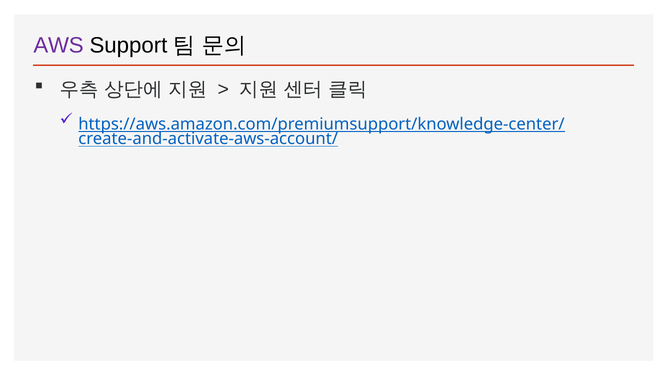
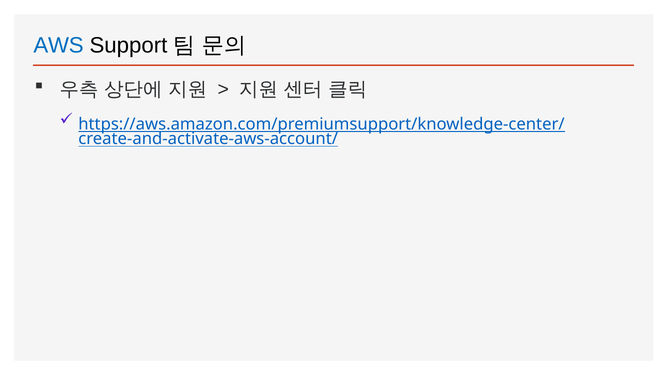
AWS colour: purple -> blue
